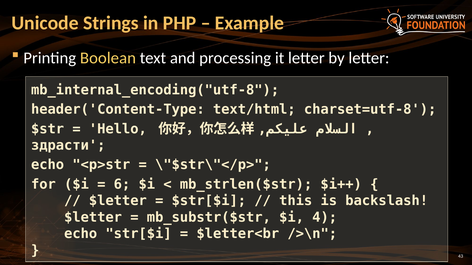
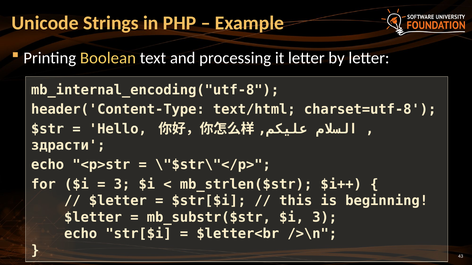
6 at (122, 185): 6 -> 3
backslash: backslash -> beginning
$i 4: 4 -> 3
